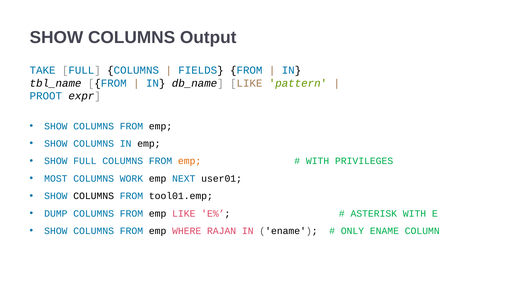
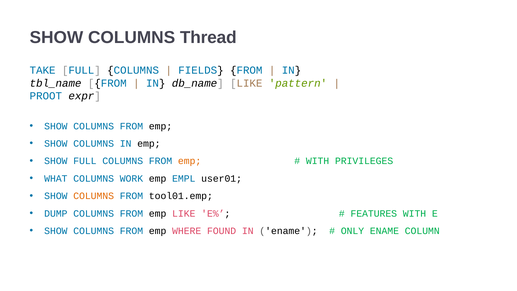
Output: Output -> Thread
MOST: MOST -> WHAT
NEXT: NEXT -> EMPL
COLUMNS at (94, 196) colour: black -> orange
ASTERISK: ASTERISK -> FEATURES
RAJAN: RAJAN -> FOUND
